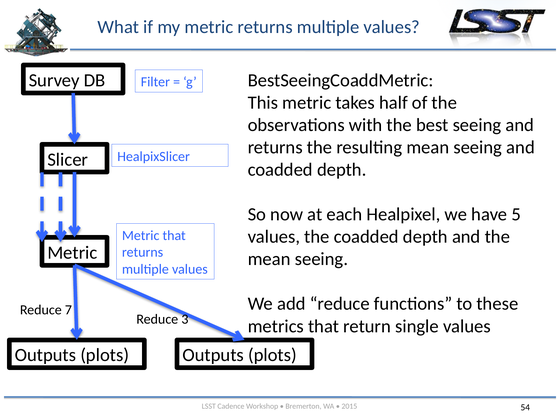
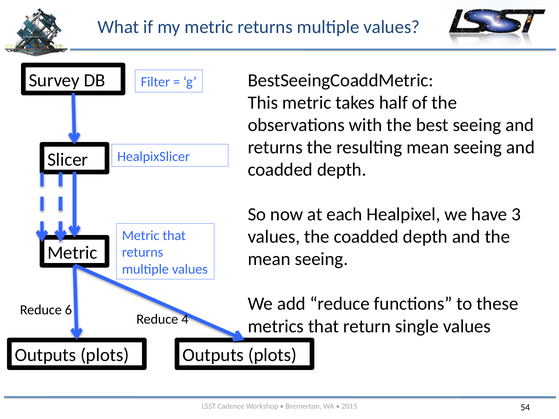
5: 5 -> 3
7: 7 -> 6
3: 3 -> 4
